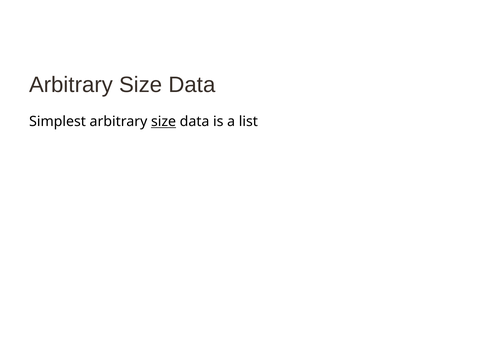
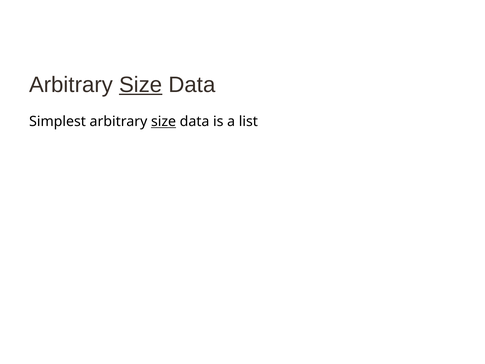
Size at (141, 85) underline: none -> present
